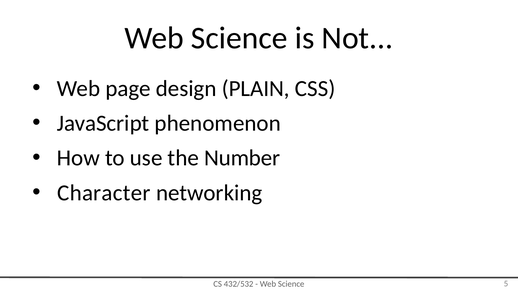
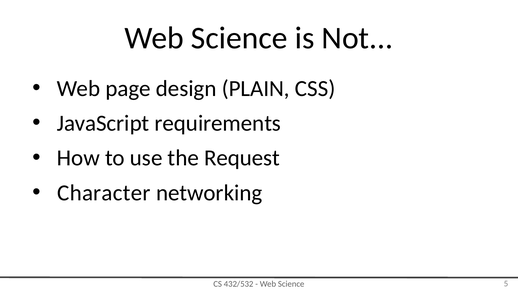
phenomenon: phenomenon -> requirements
Number: Number -> Request
